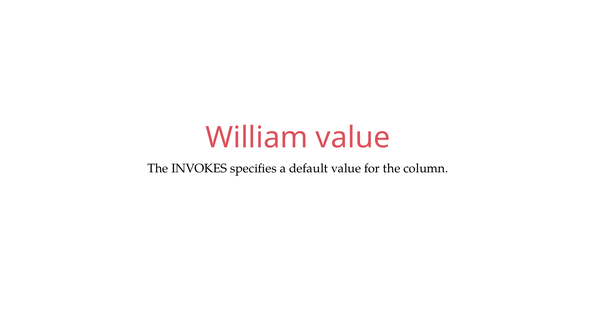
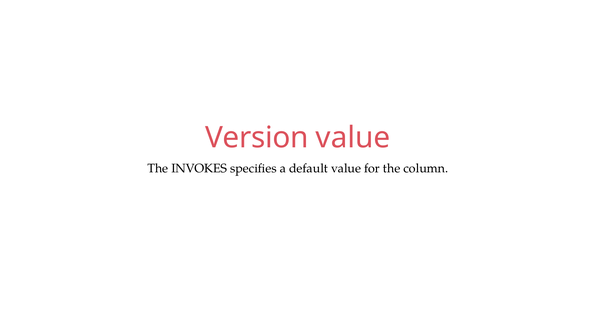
William: William -> Version
